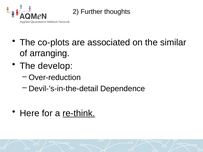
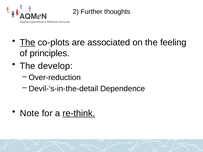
The at (28, 43) underline: none -> present
similar: similar -> feeling
arranging: arranging -> principles
Here: Here -> Note
